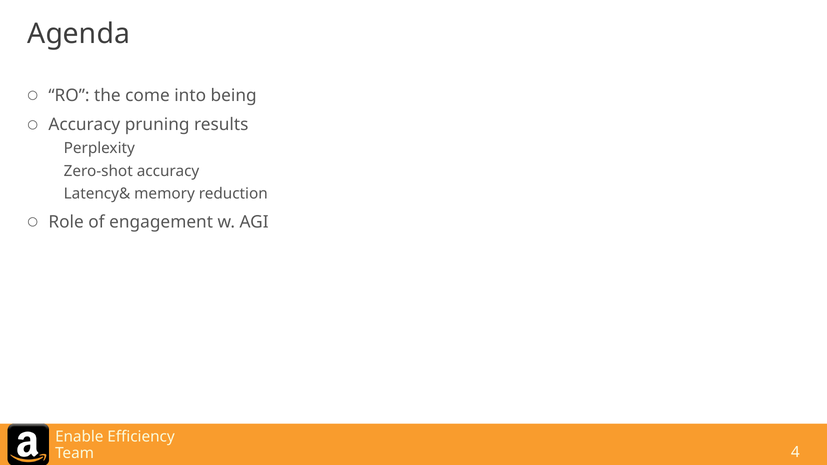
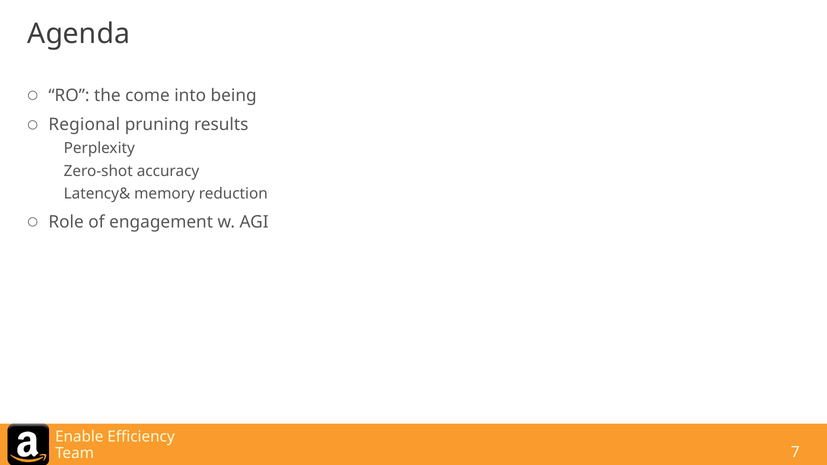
Accuracy at (84, 125): Accuracy -> Regional
4: 4 -> 7
